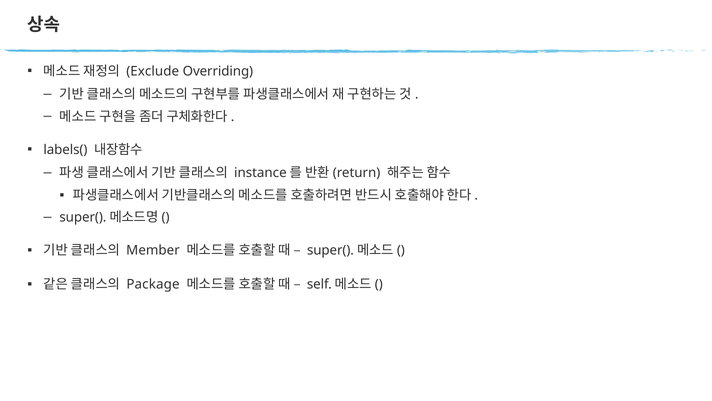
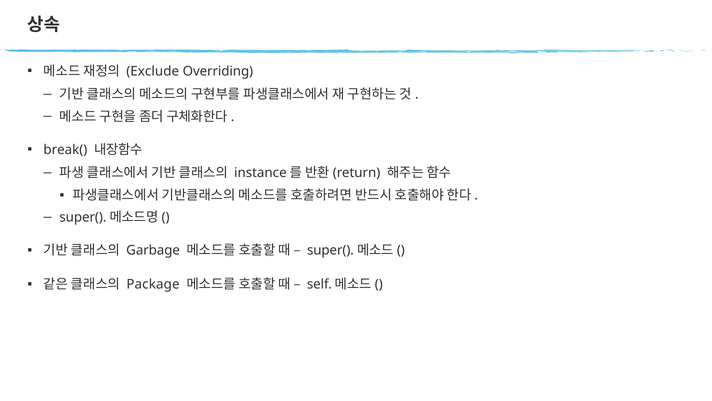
labels(: labels( -> break(
Member: Member -> Garbage
